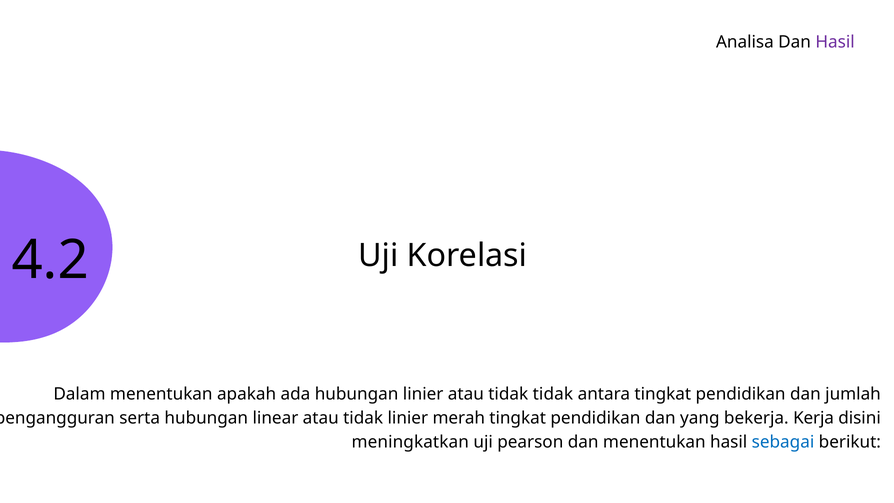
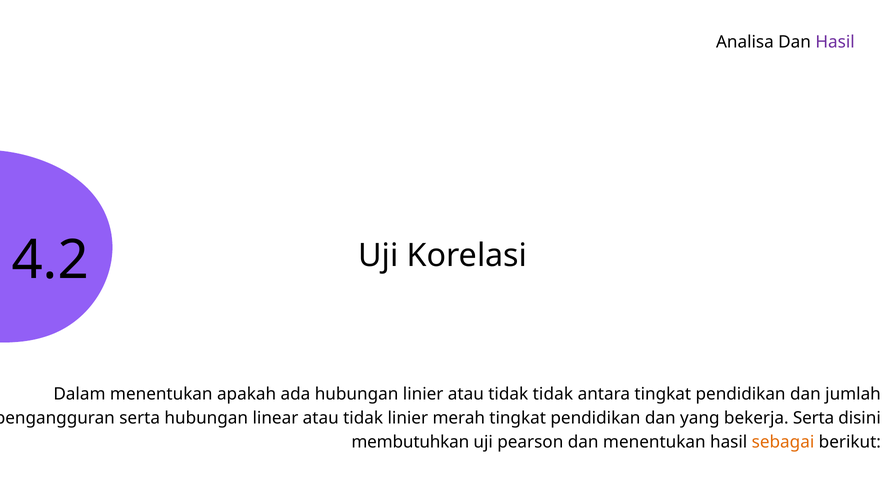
bekerja Kerja: Kerja -> Serta
meningkatkan: meningkatkan -> membutuhkan
sebagai colour: blue -> orange
